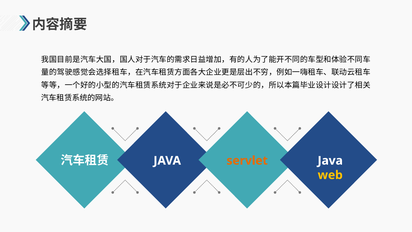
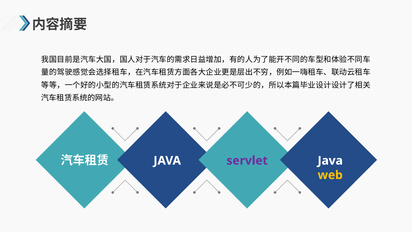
servlet colour: orange -> purple
